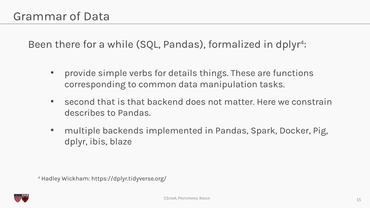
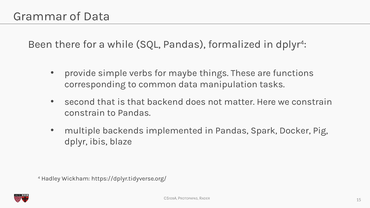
details: details -> maybe
describes at (85, 113): describes -> constrain
